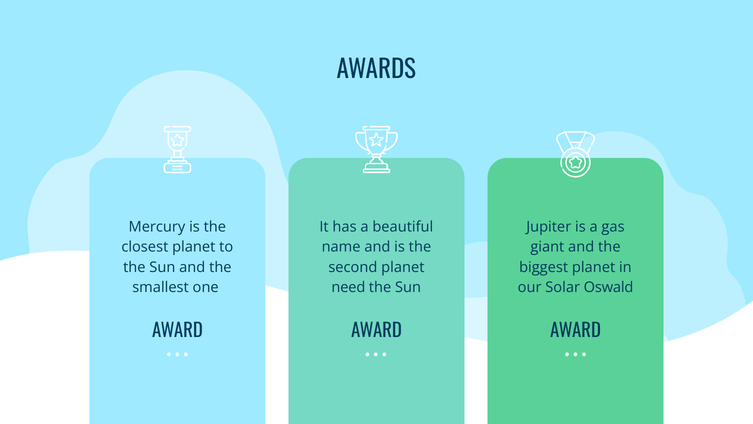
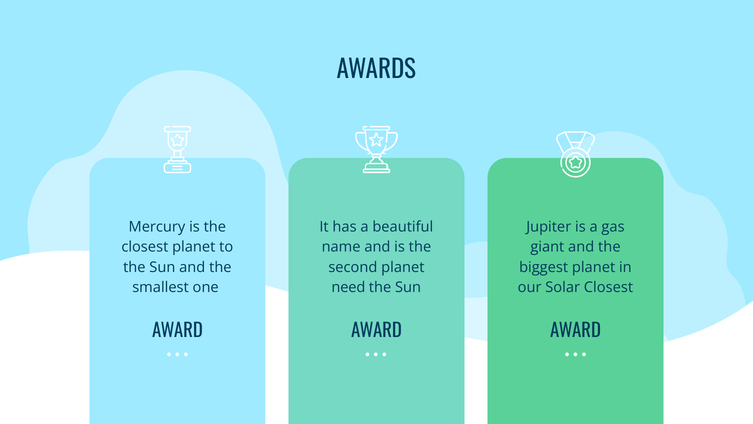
Solar Oswald: Oswald -> Closest
